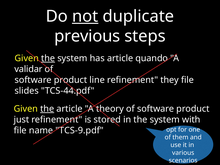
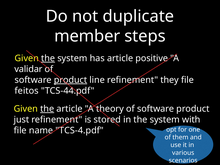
not underline: present -> none
previous: previous -> member
quando: quando -> positive
product at (71, 80) underline: none -> present
slides: slides -> feitos
TCS-9.pdf: TCS-9.pdf -> TCS-4.pdf
